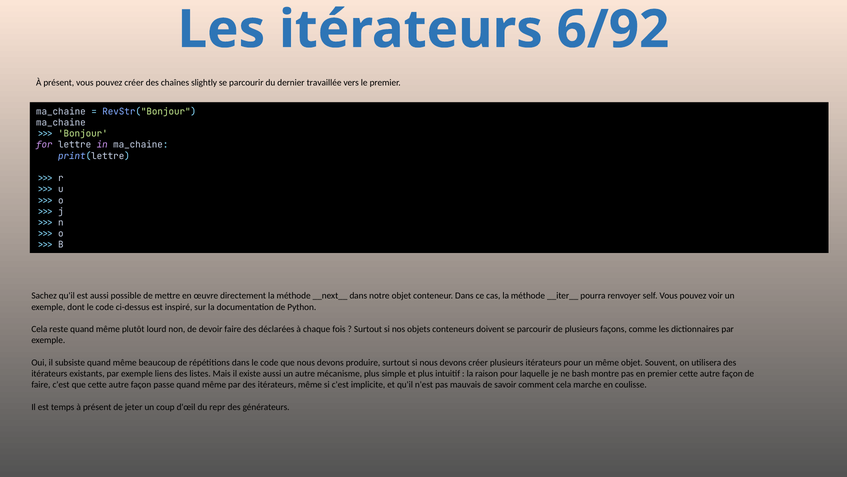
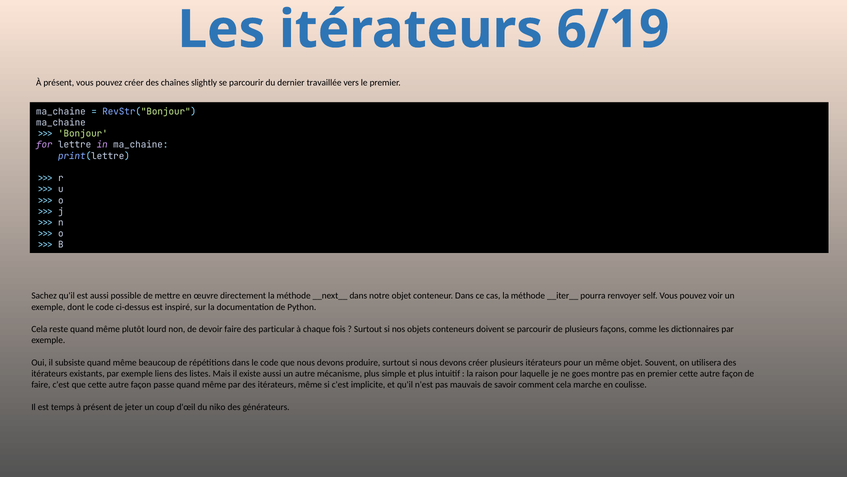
6/92: 6/92 -> 6/19
déclarées: déclarées -> particular
bash: bash -> goes
repr: repr -> niko
